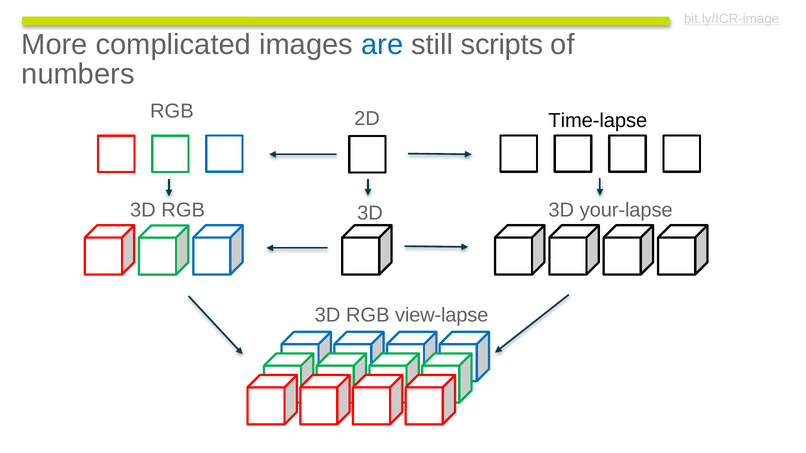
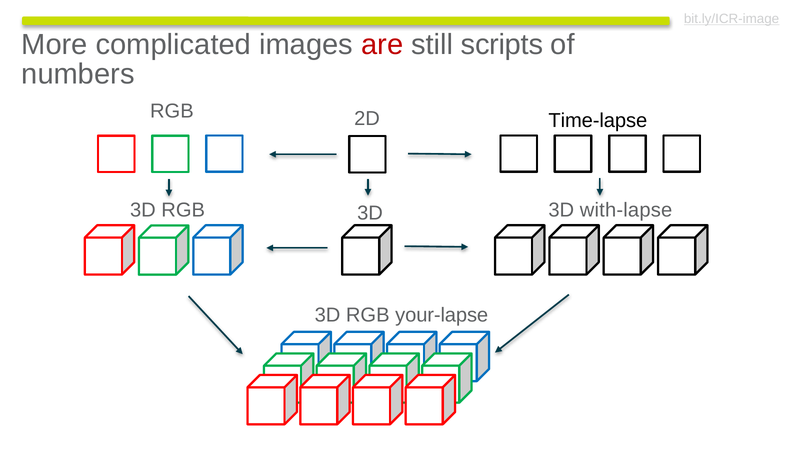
are colour: blue -> red
your-lapse: your-lapse -> with-lapse
view-lapse: view-lapse -> your-lapse
